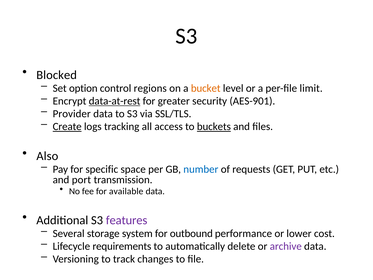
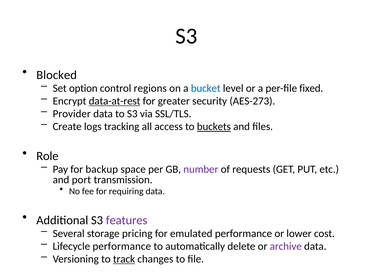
bucket colour: orange -> blue
limit: limit -> fixed
AES-901: AES-901 -> AES-273
Create underline: present -> none
Also: Also -> Role
specific: specific -> backup
number colour: blue -> purple
available: available -> requiring
system: system -> pricing
outbound: outbound -> emulated
Lifecycle requirements: requirements -> performance
track underline: none -> present
